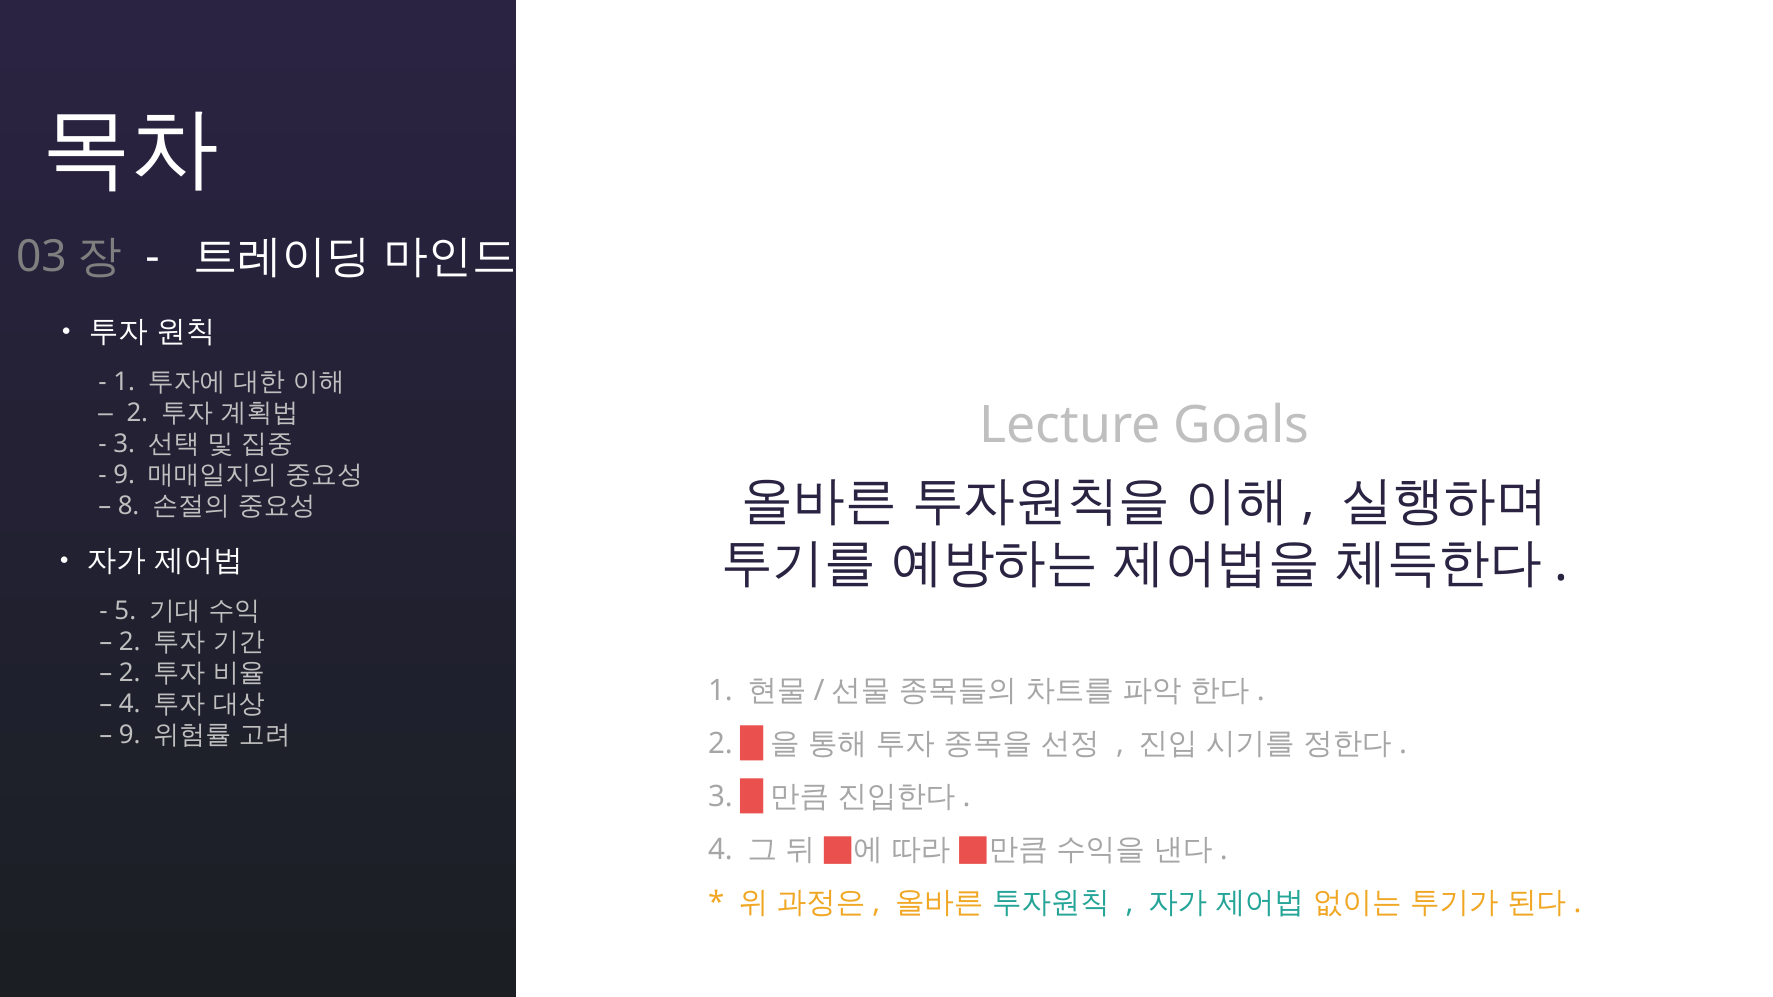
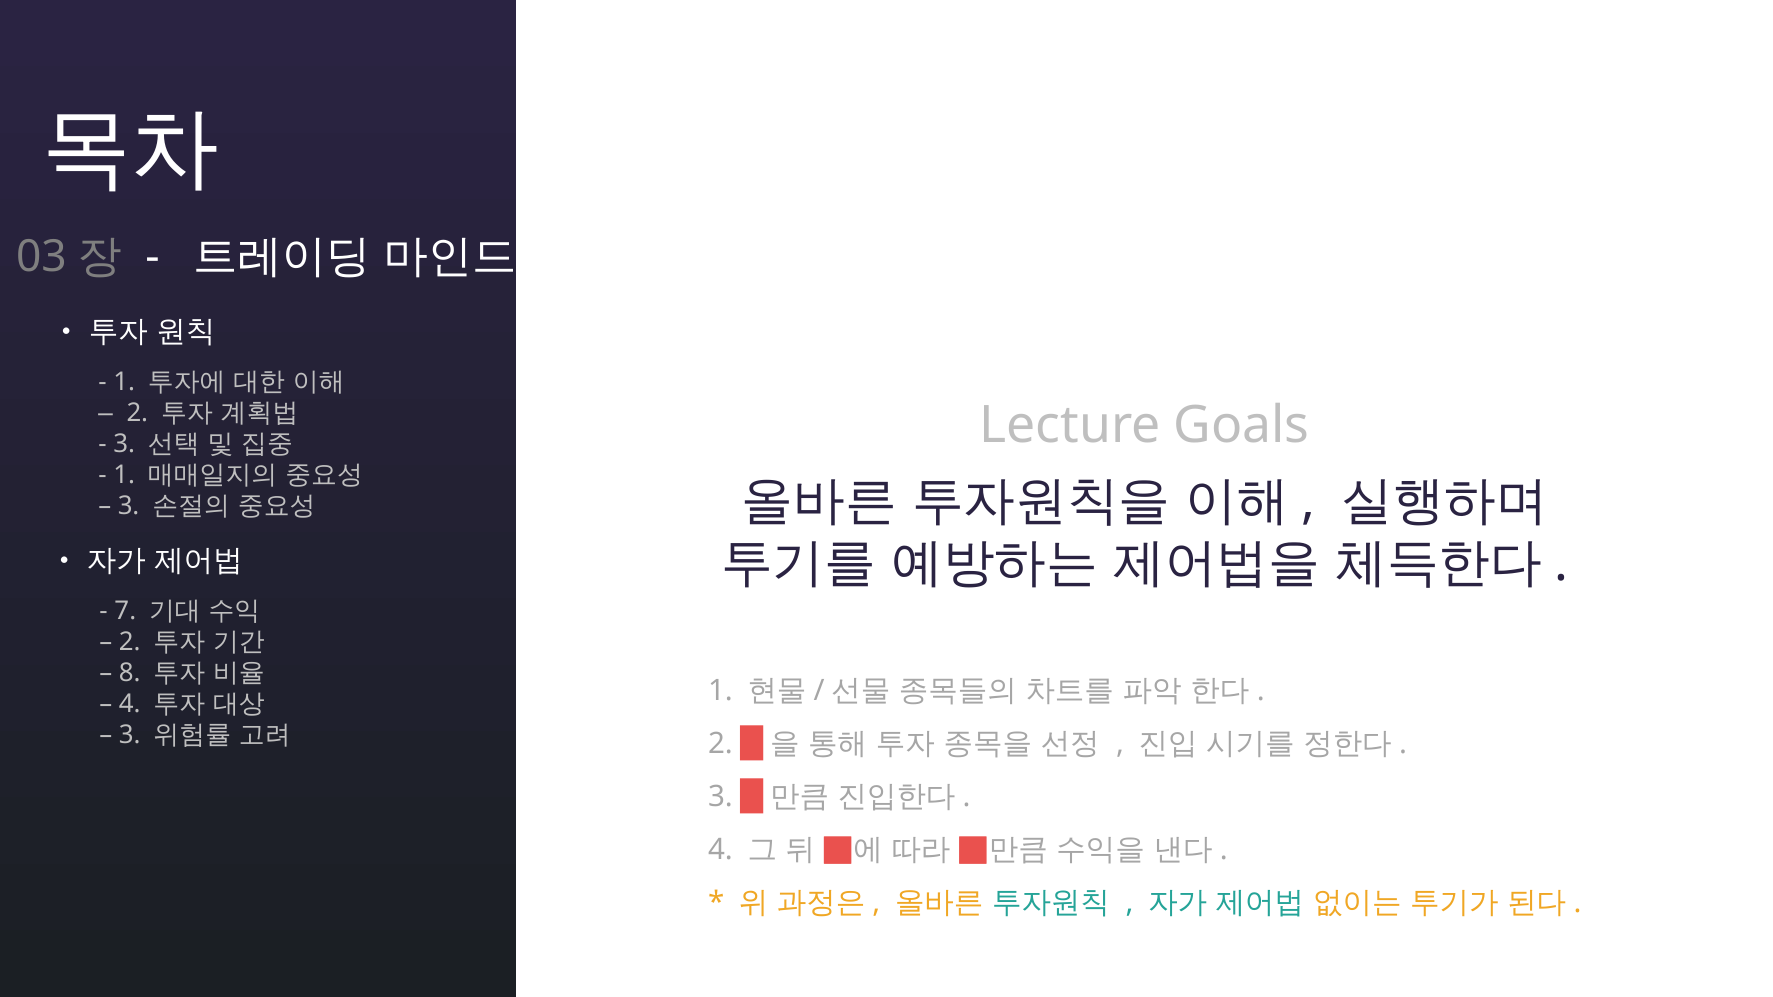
9 at (124, 475): 9 -> 1
8 at (129, 506): 8 -> 3
5: 5 -> 7
2 at (130, 673): 2 -> 8
9 at (130, 735): 9 -> 3
